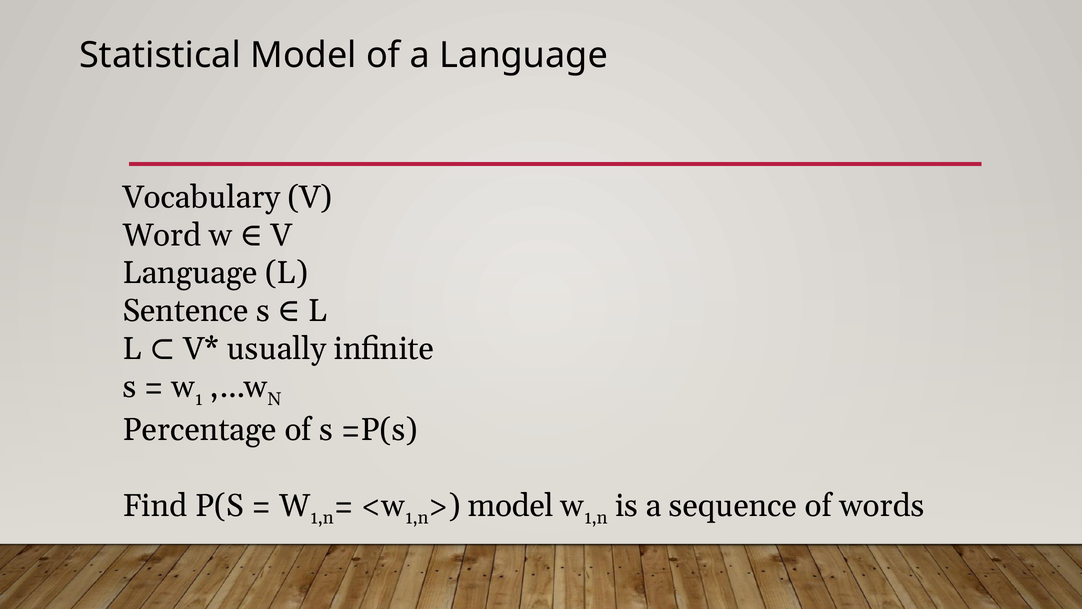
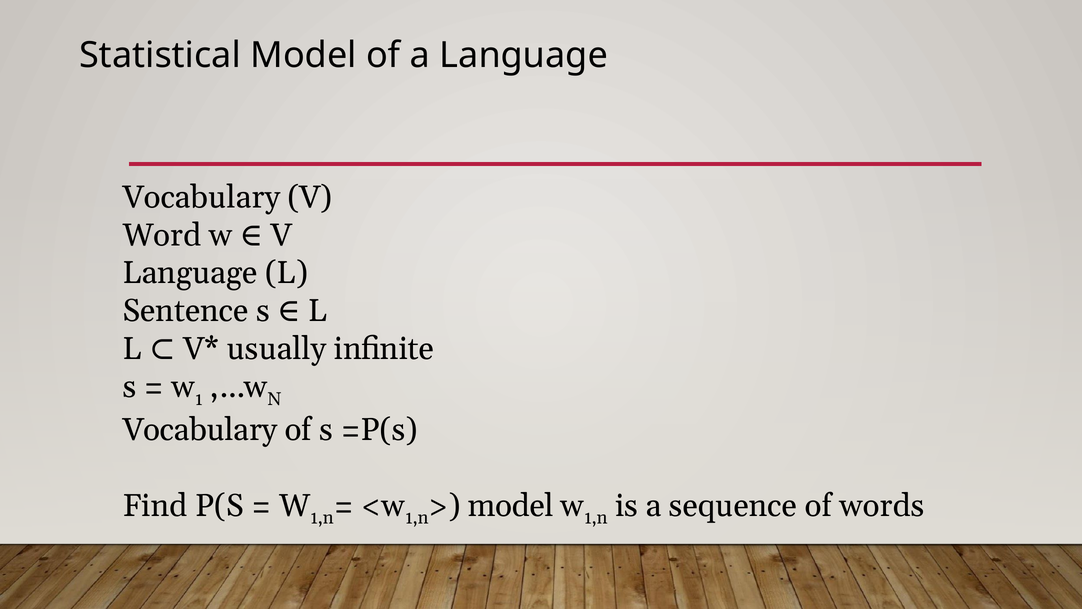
Percentage at (200, 430): Percentage -> Vocabulary
